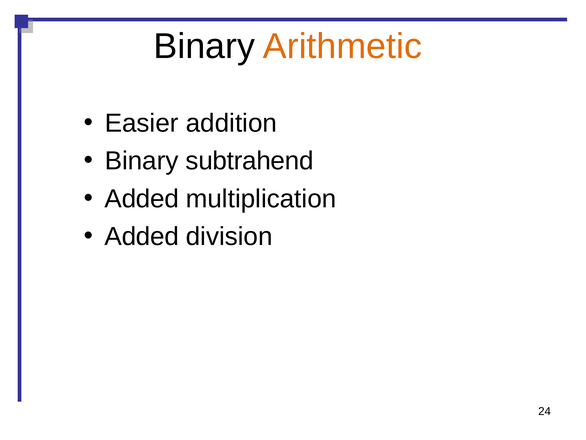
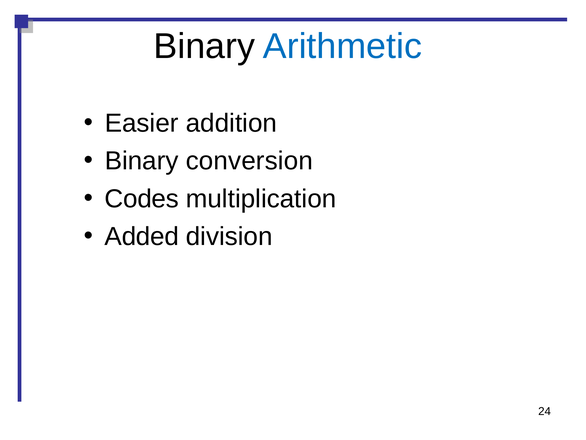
Arithmetic colour: orange -> blue
subtrahend: subtrahend -> conversion
Added at (142, 199): Added -> Codes
